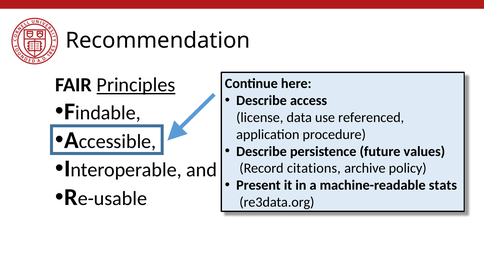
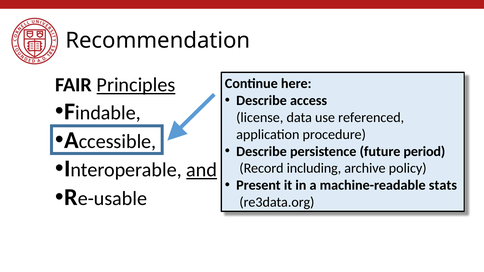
values: values -> period
and underline: none -> present
citations: citations -> including
